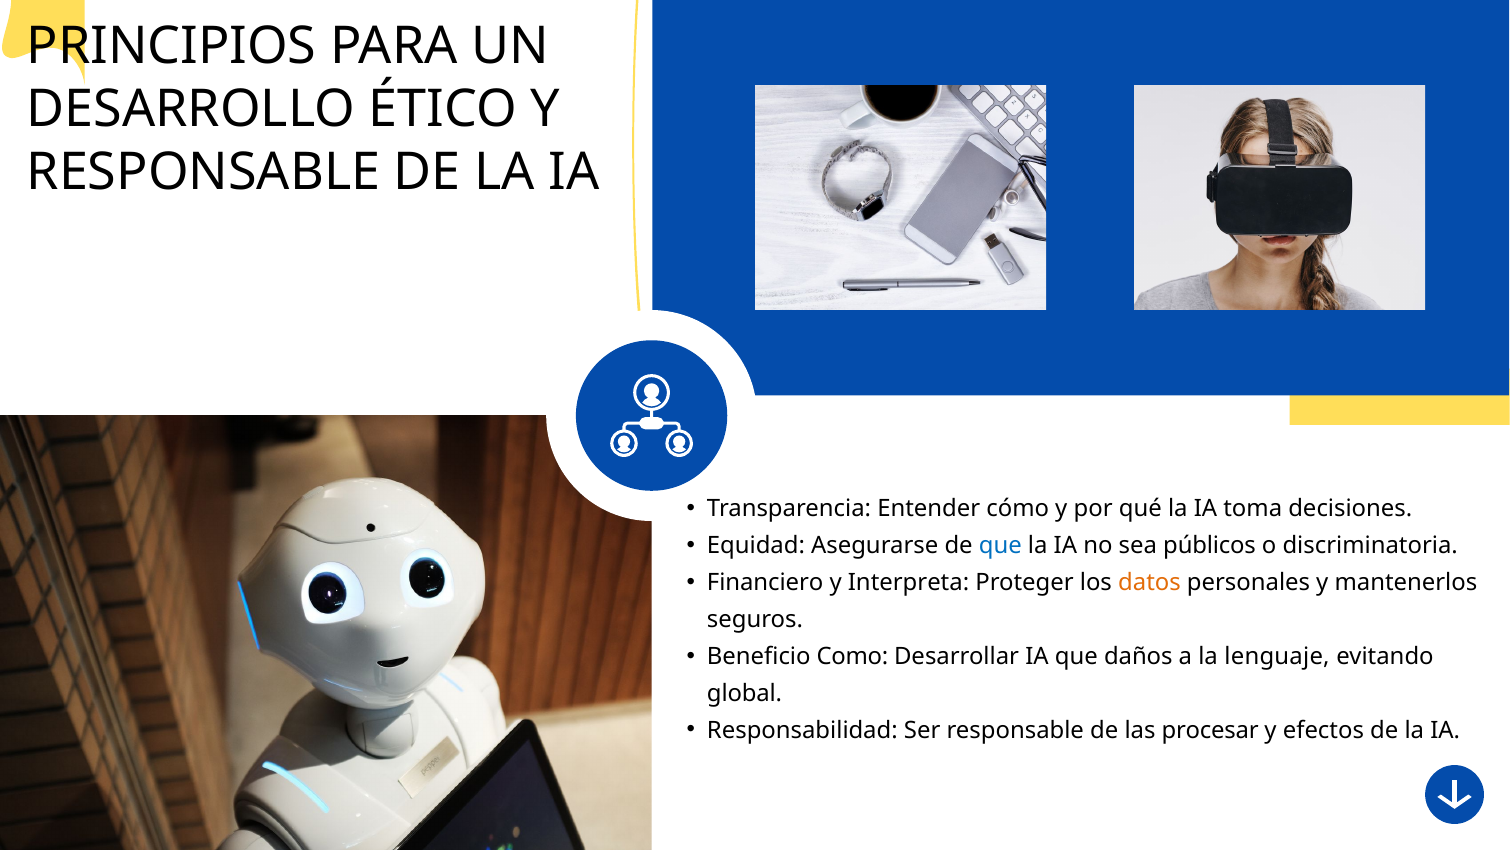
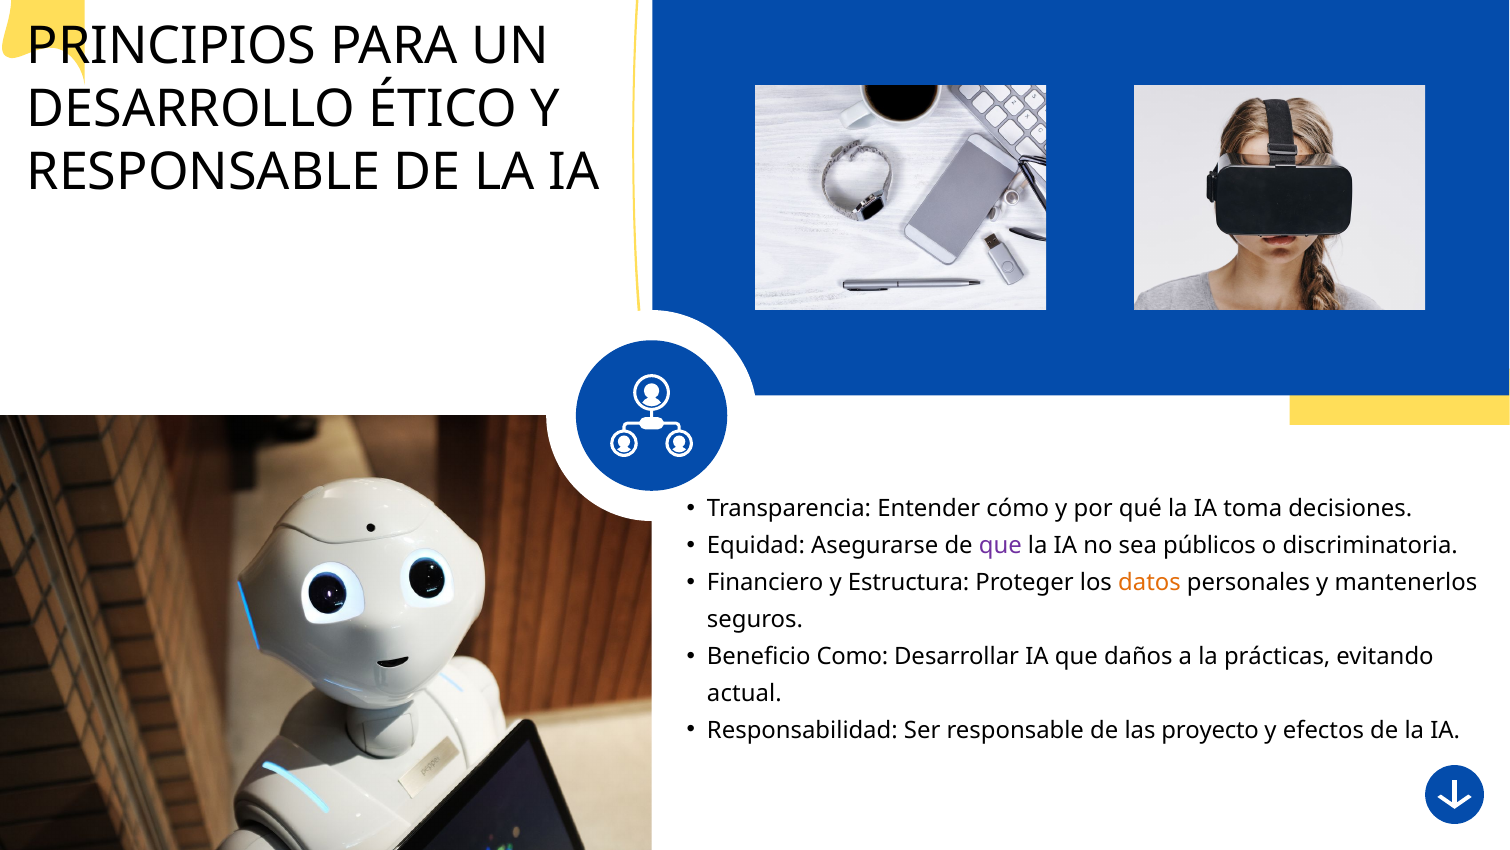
que at (1000, 545) colour: blue -> purple
Interpreta: Interpreta -> Estructura
lenguaje: lenguaje -> prácticas
global: global -> actual
procesar: procesar -> proyecto
